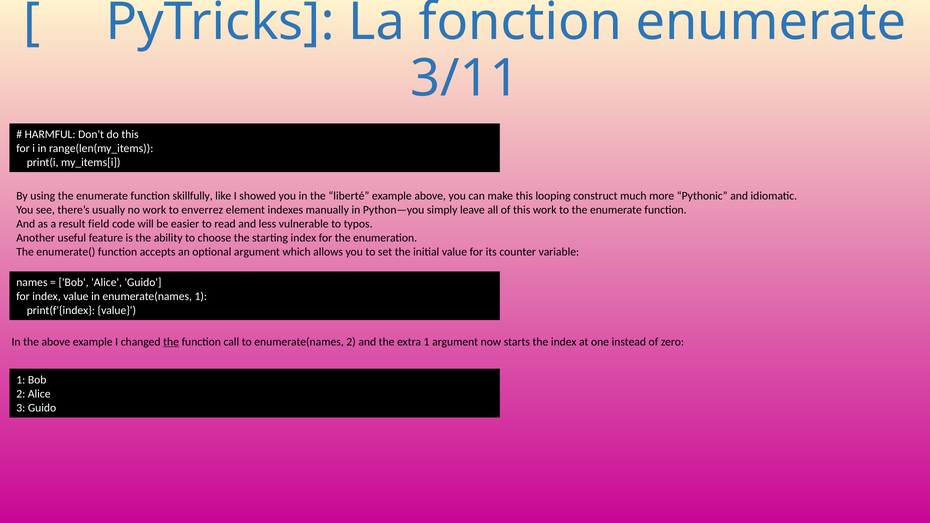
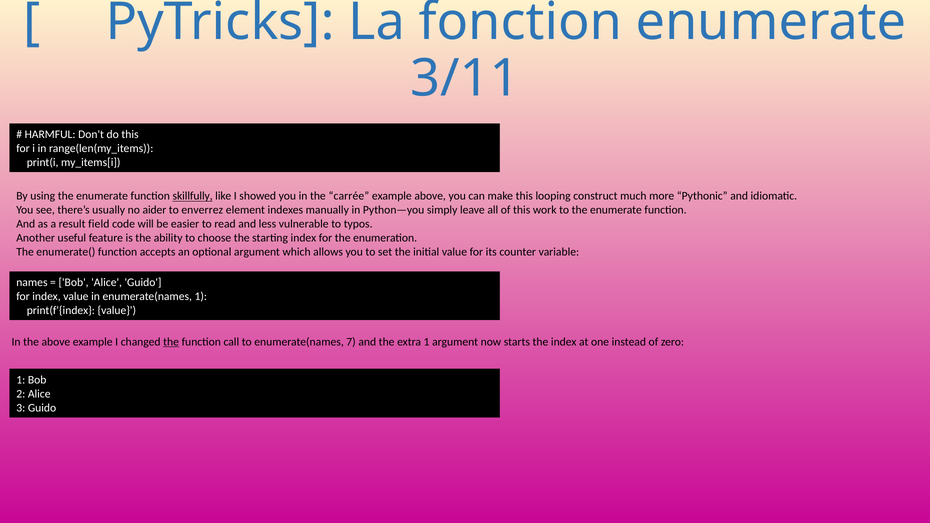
skillfully underline: none -> present
liberté: liberté -> carrée
no work: work -> aider
enumerate(names 2: 2 -> 7
